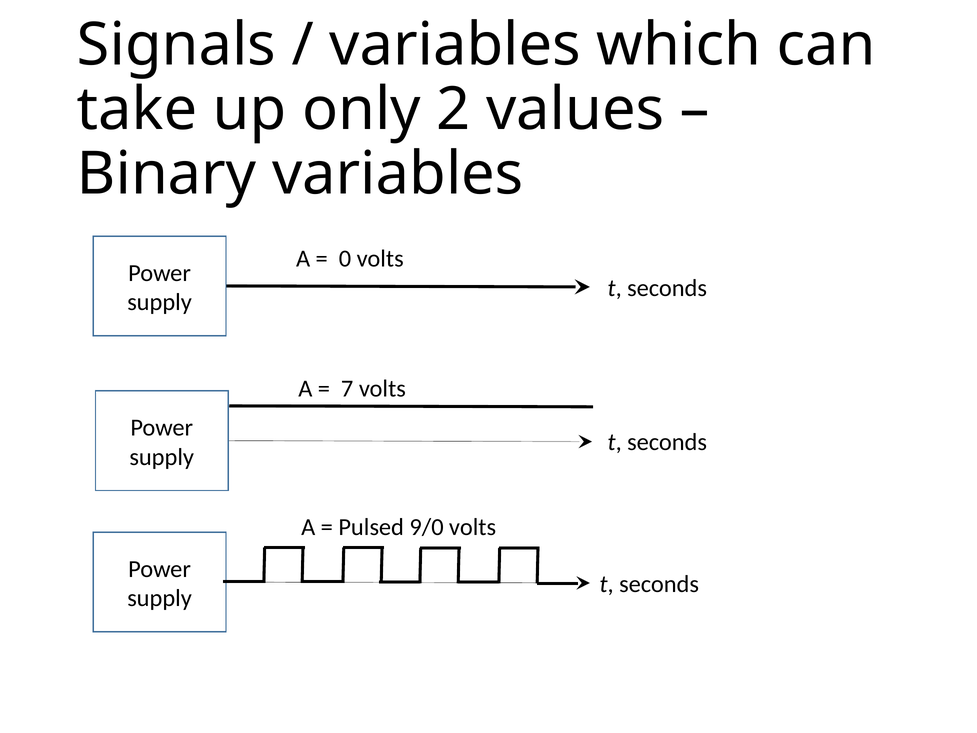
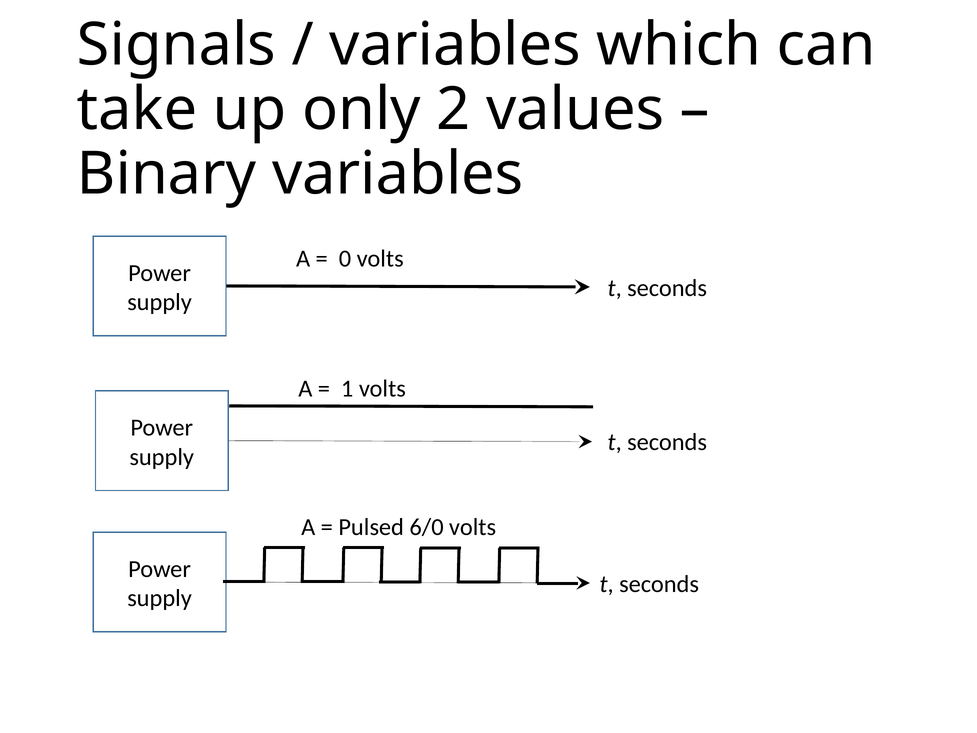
7: 7 -> 1
9/0: 9/0 -> 6/0
